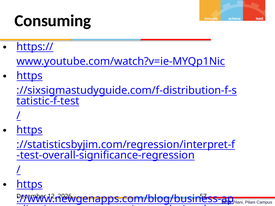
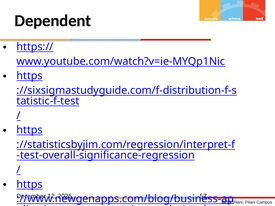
Consuming: Consuming -> Dependent
